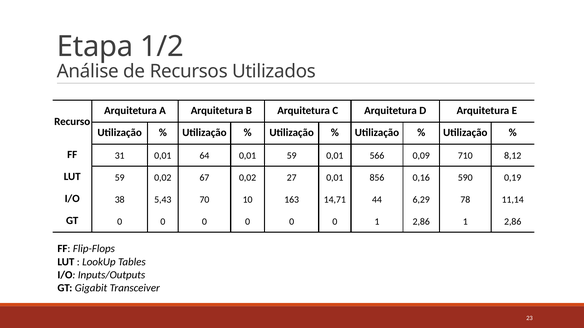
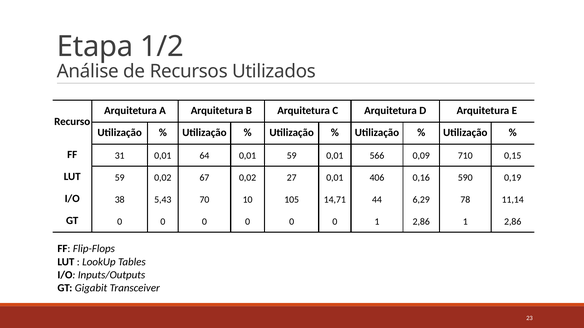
8,12: 8,12 -> 0,15
856: 856 -> 406
163: 163 -> 105
